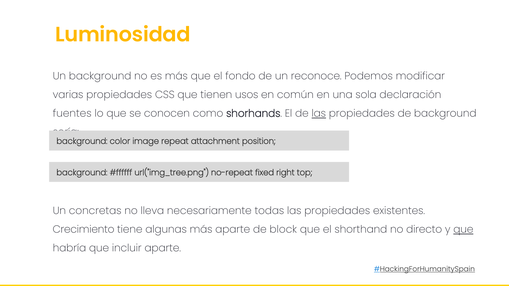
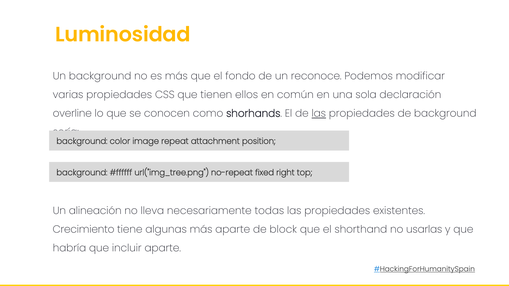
usos: usos -> ellos
fuentes: fuentes -> overline
concretas: concretas -> alineación
directo: directo -> usarlas
que at (463, 230) underline: present -> none
